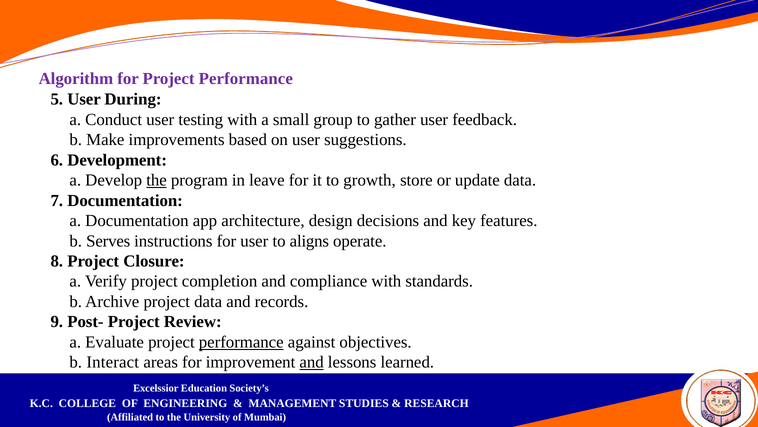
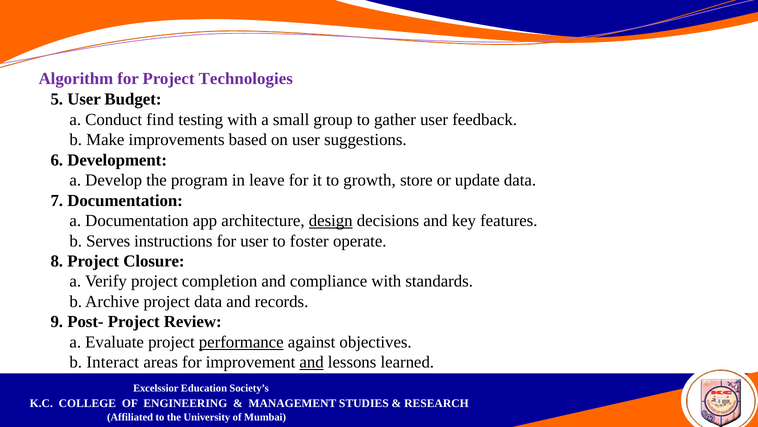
for Project Performance: Performance -> Technologies
During: During -> Budget
Conduct user: user -> find
the at (157, 180) underline: present -> none
design underline: none -> present
aligns: aligns -> foster
